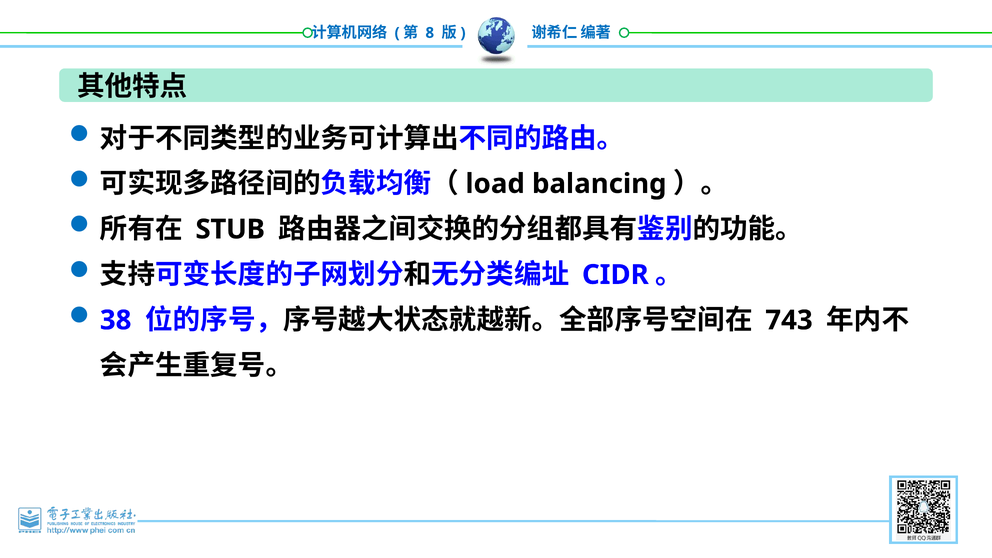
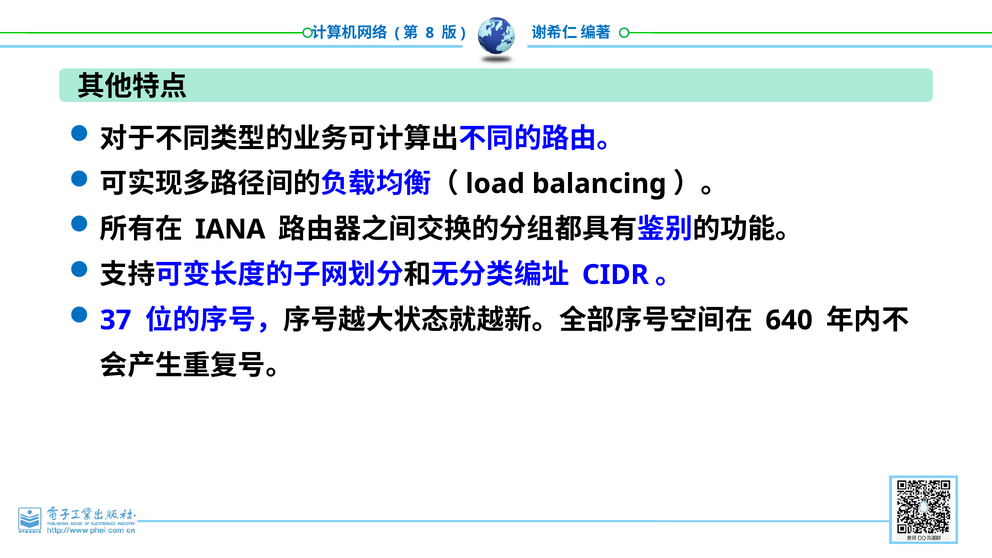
STUB: STUB -> IANA
38: 38 -> 37
743: 743 -> 640
